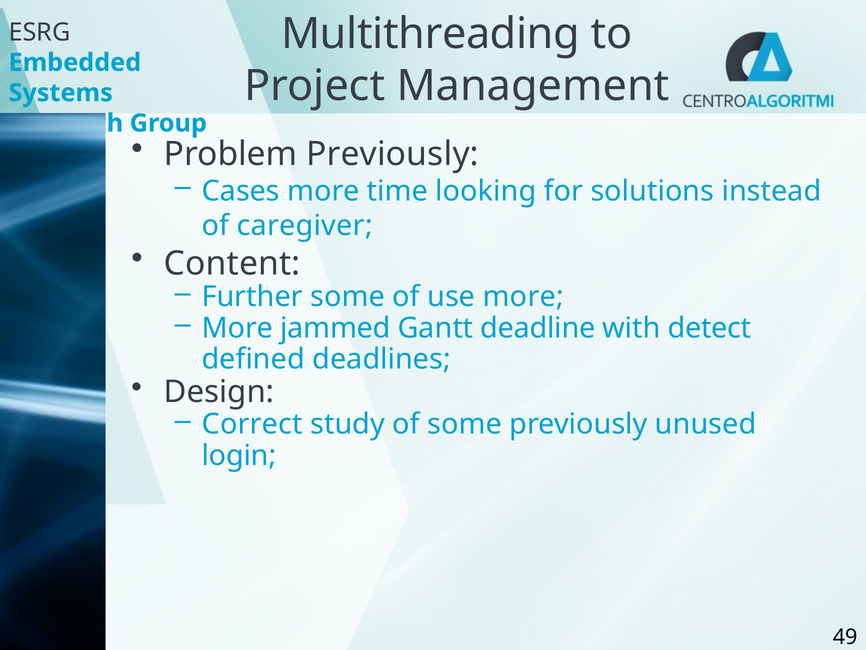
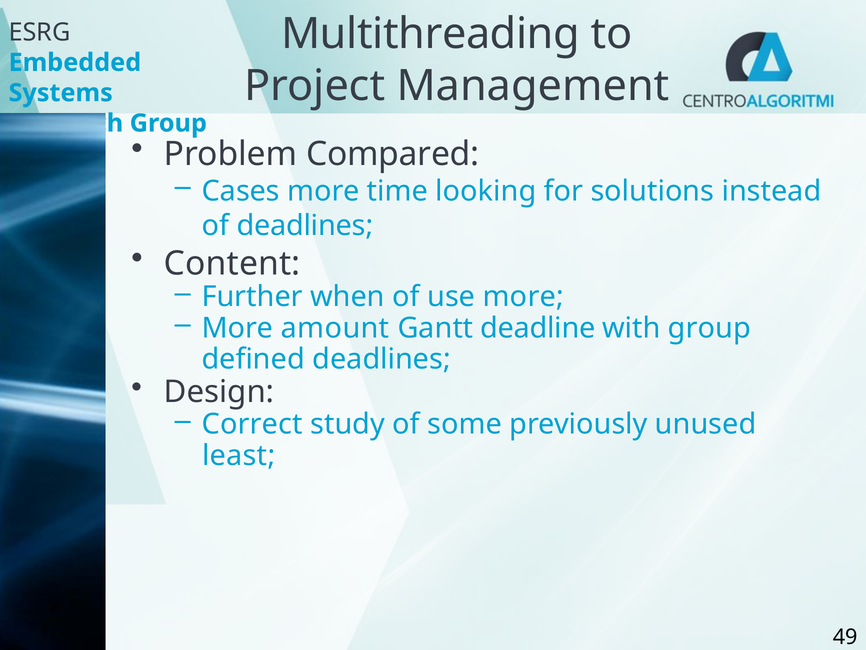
Problem Previously: Previously -> Compared
of caregiver: caregiver -> deadlines
Further some: some -> when
jammed: jammed -> amount
with detect: detect -> group
login: login -> least
